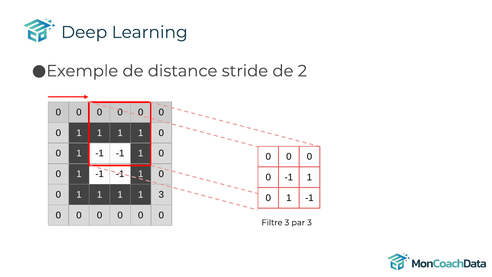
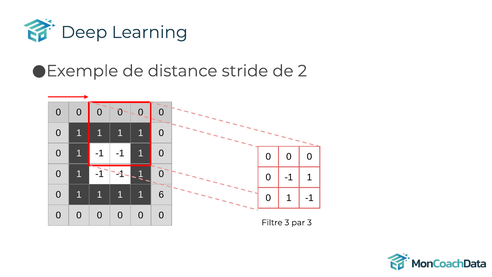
1 3: 3 -> 6
